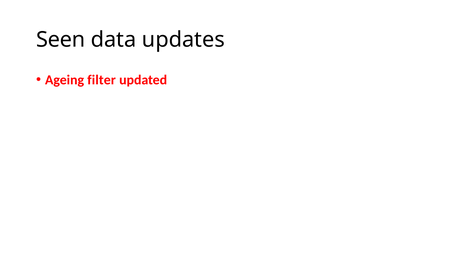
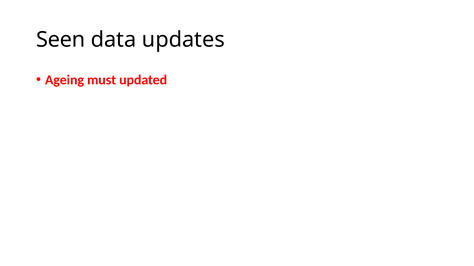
filter: filter -> must
